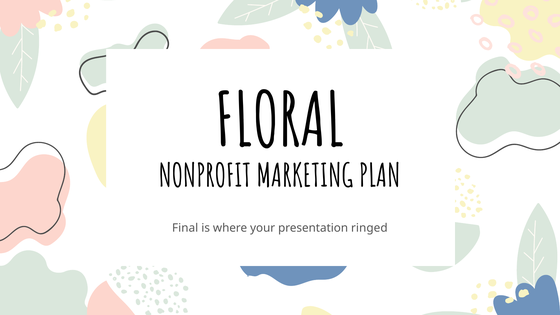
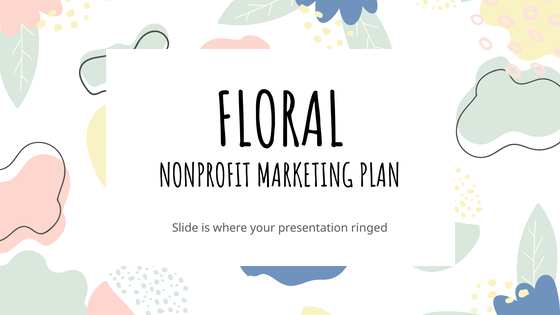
Final: Final -> Slide
